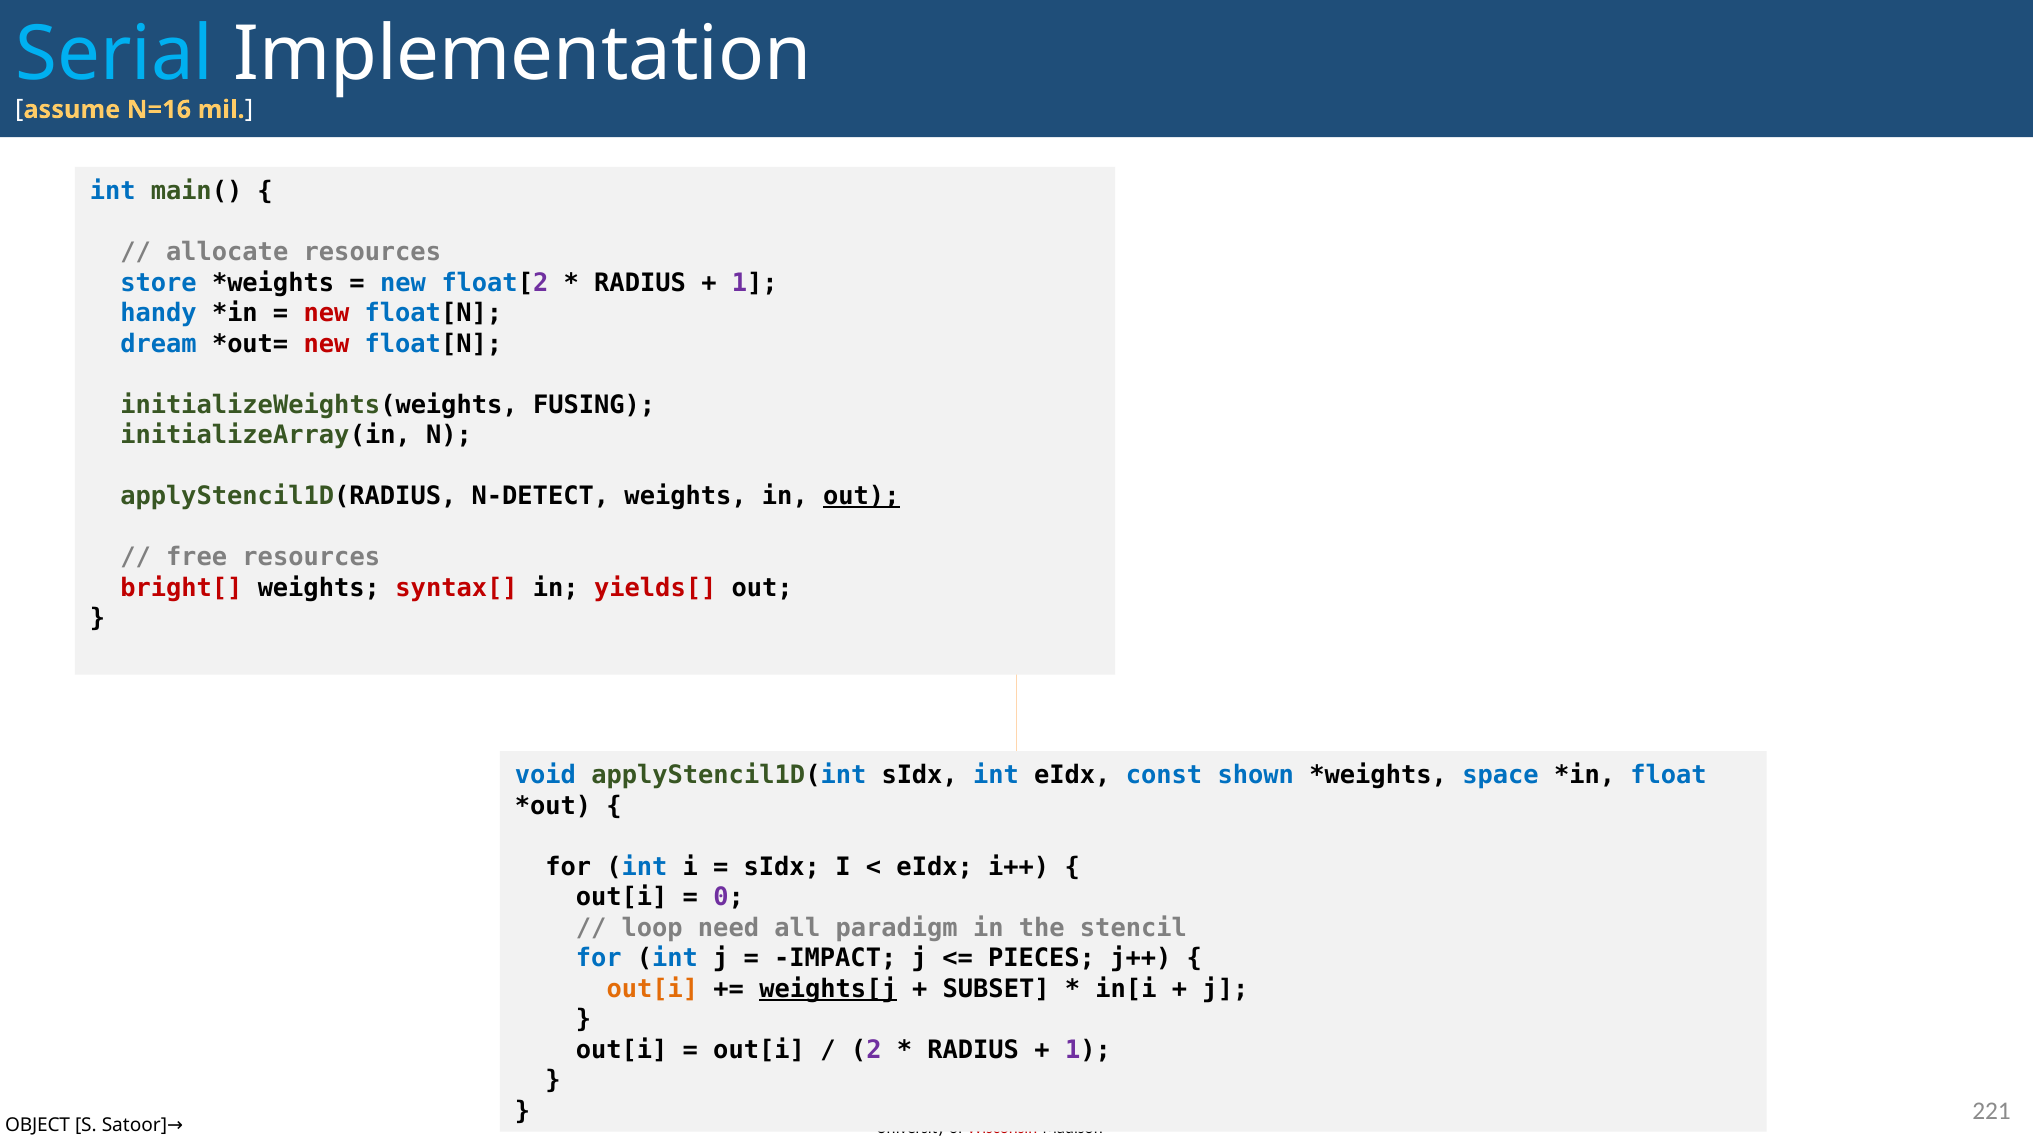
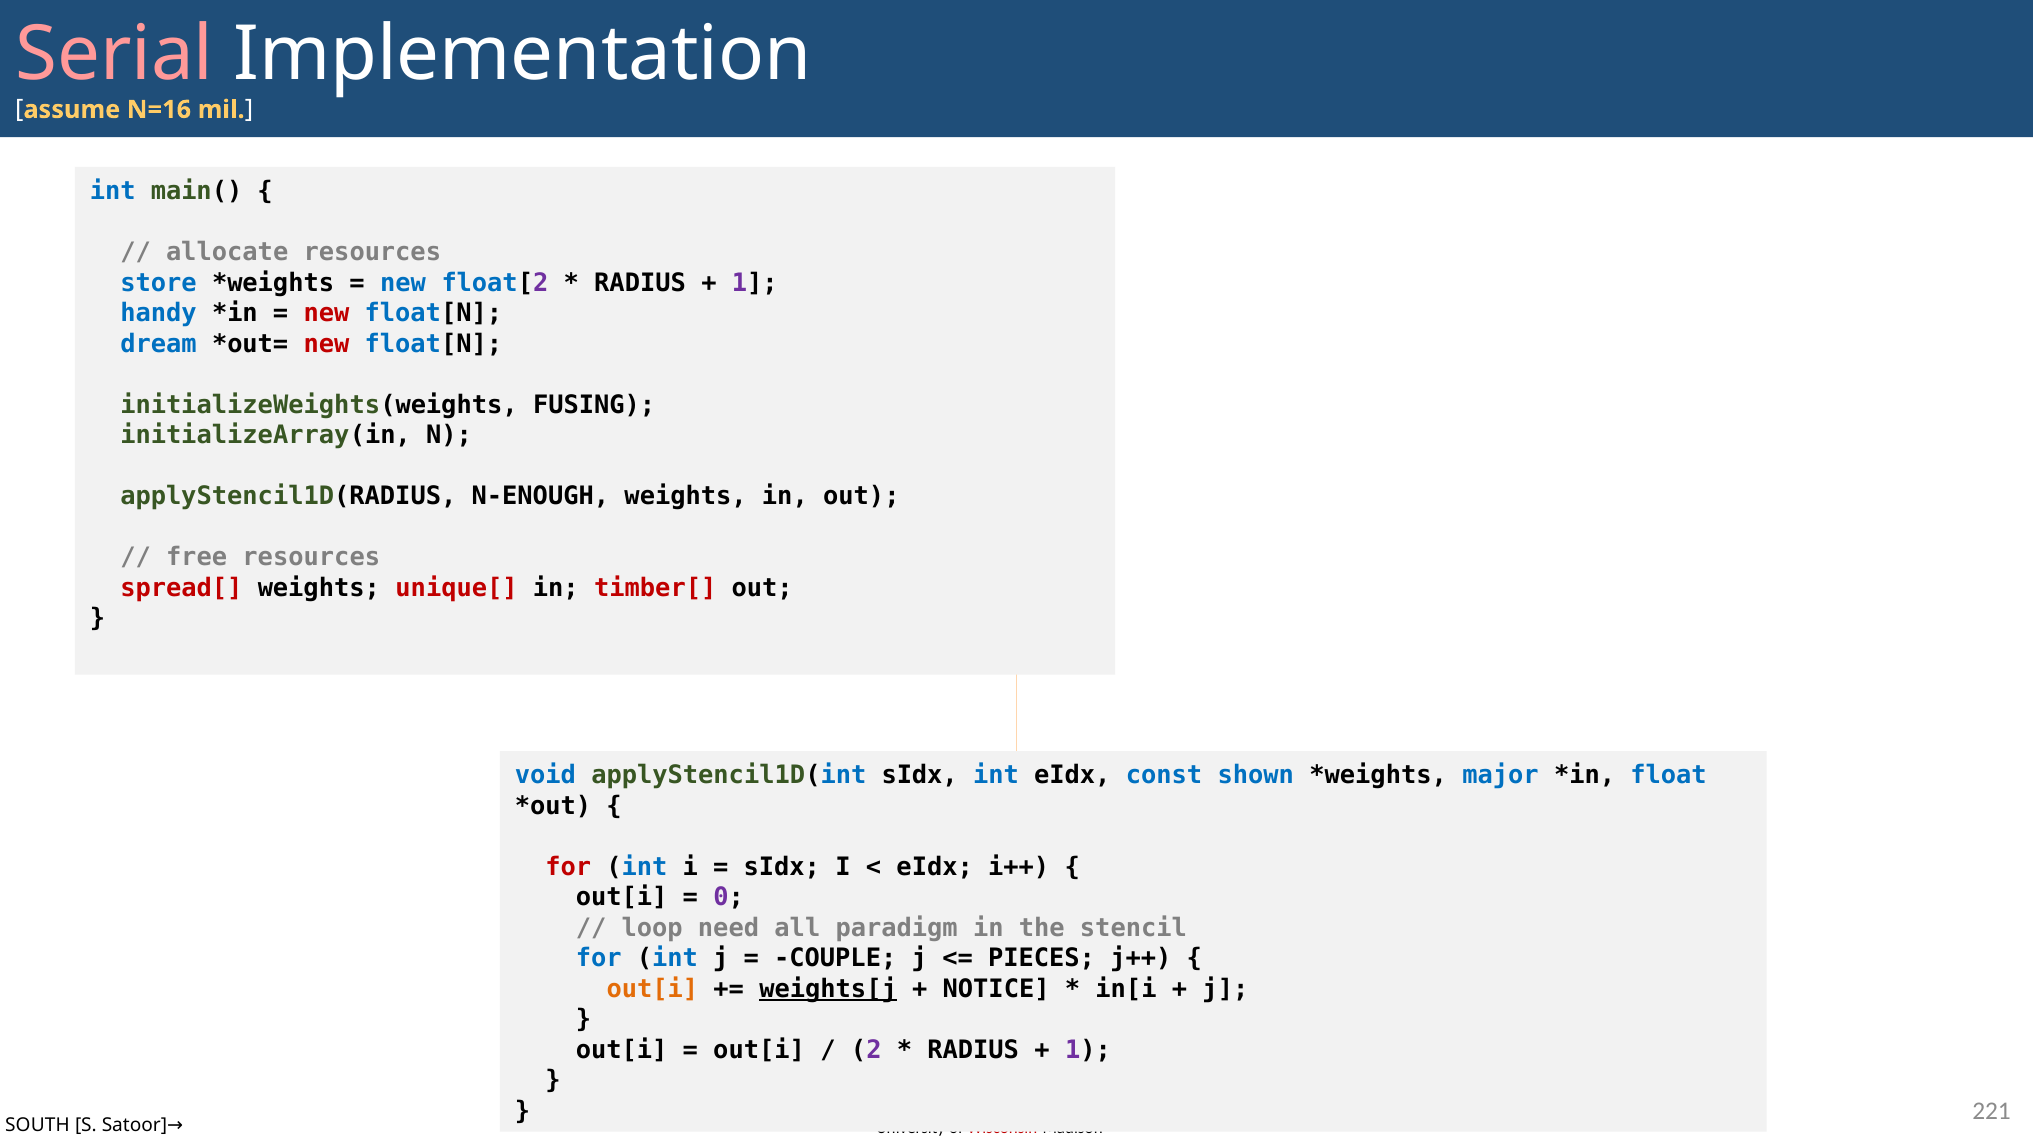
Serial colour: light blue -> pink
N-DETECT: N-DETECT -> N-ENOUGH
out at (861, 496) underline: present -> none
bright[: bright[ -> spread[
syntax[: syntax[ -> unique[
yields[: yields[ -> timber[
space: space -> major
for at (568, 867) colour: black -> red
IMPACT: IMPACT -> COUPLE
SUBSET: SUBSET -> NOTICE
OBJECT: OBJECT -> SOUTH
